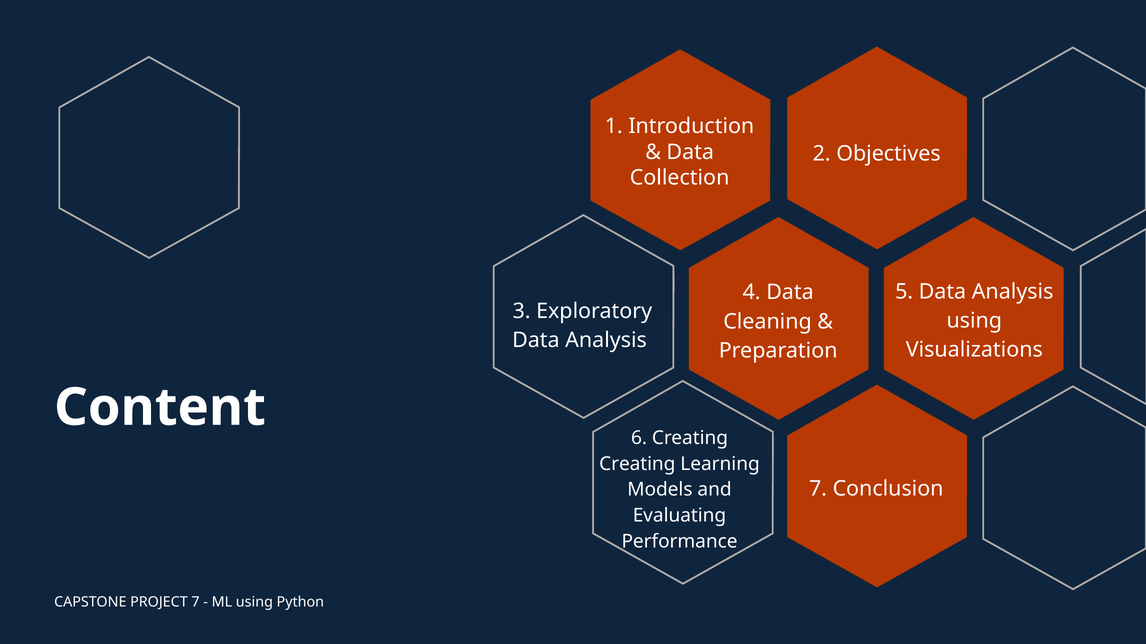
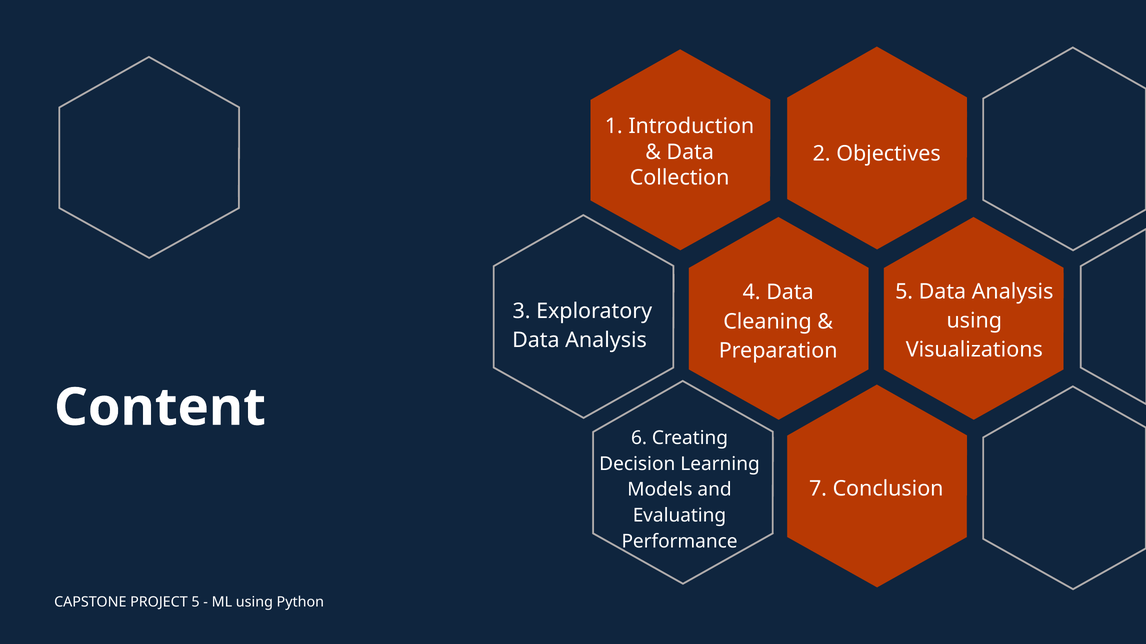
Creating at (637, 464): Creating -> Decision
PROJECT 7: 7 -> 5
